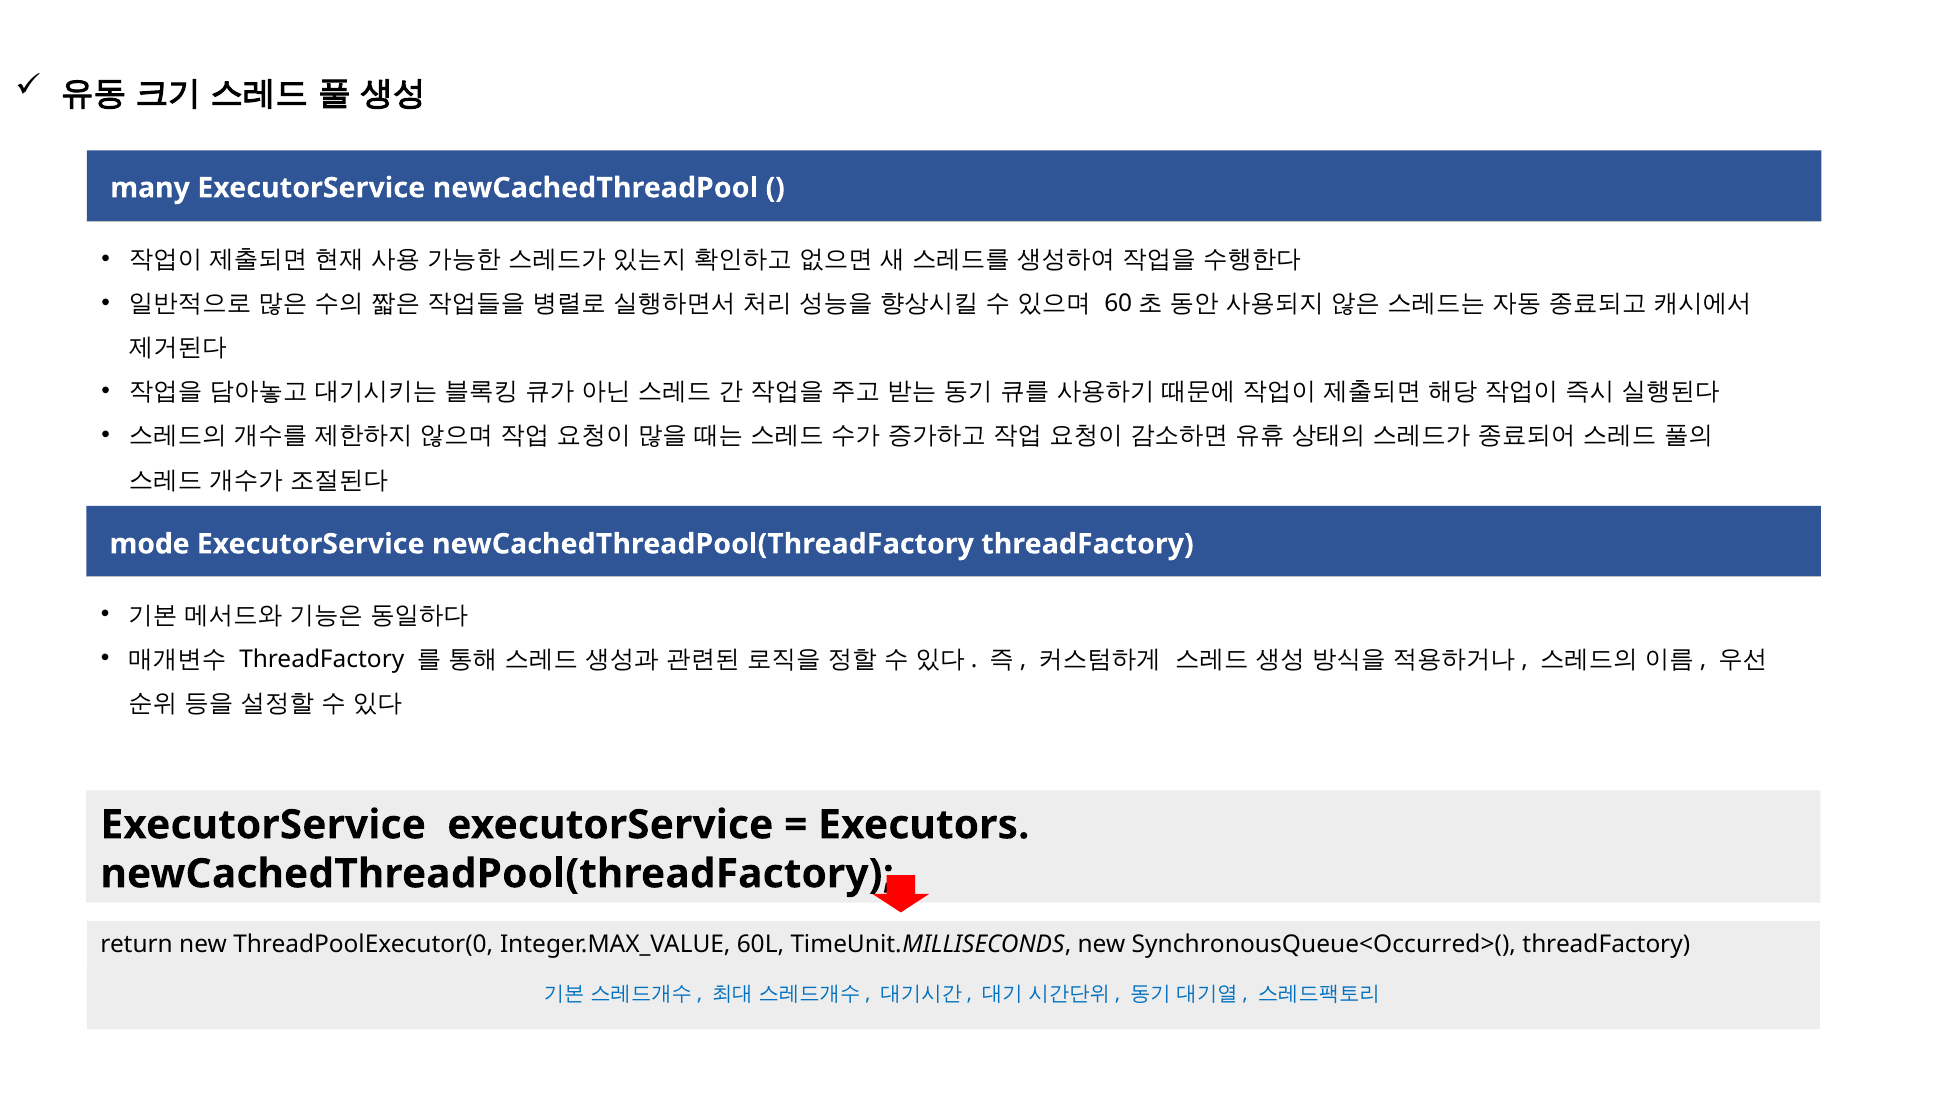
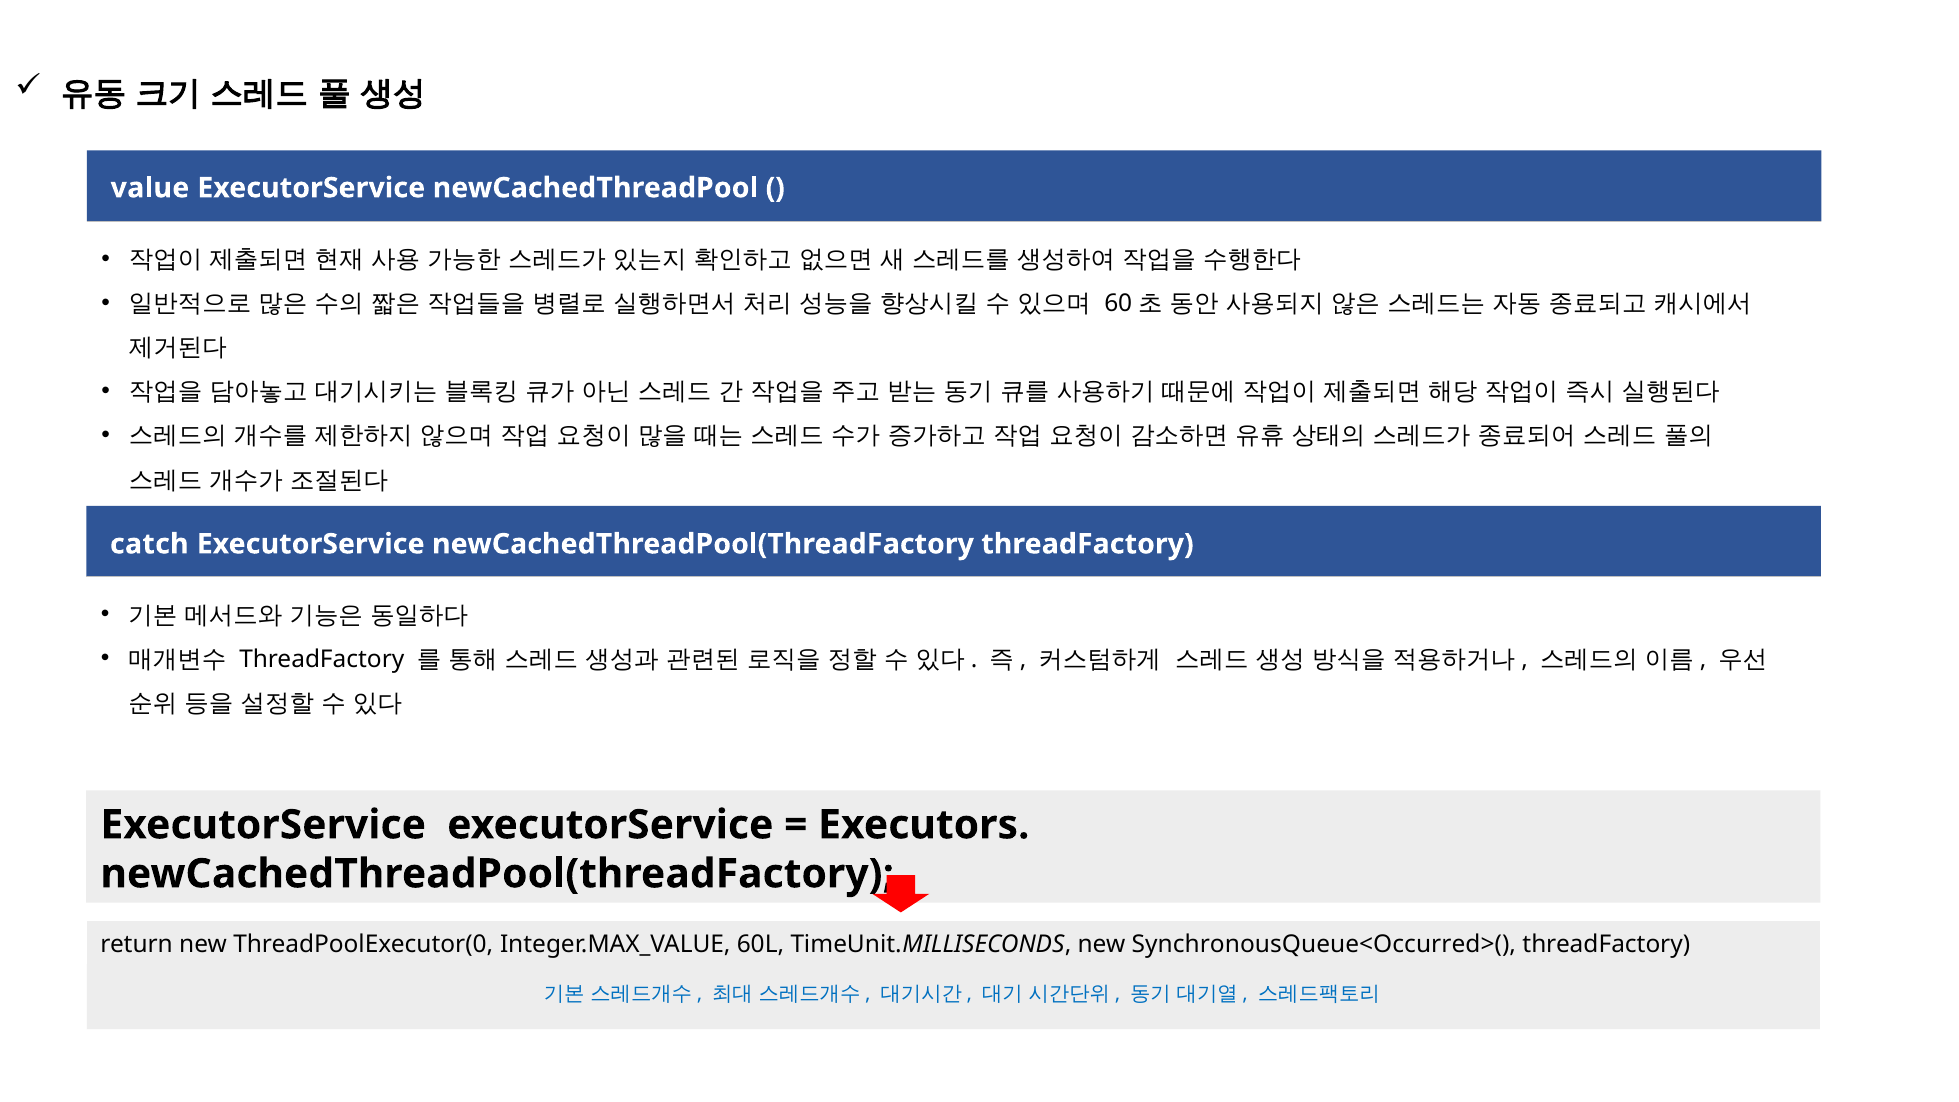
many: many -> value
mode: mode -> catch
